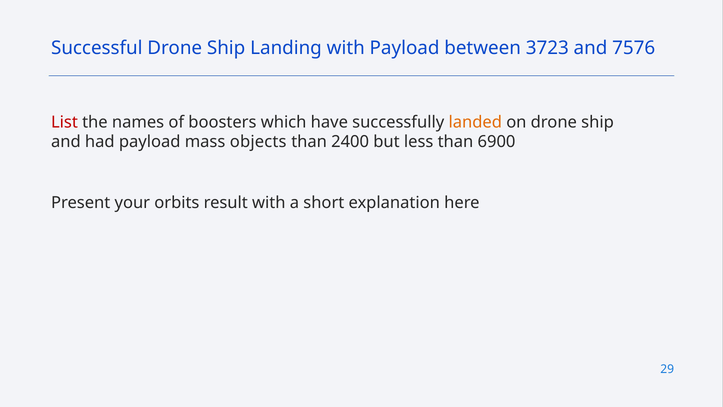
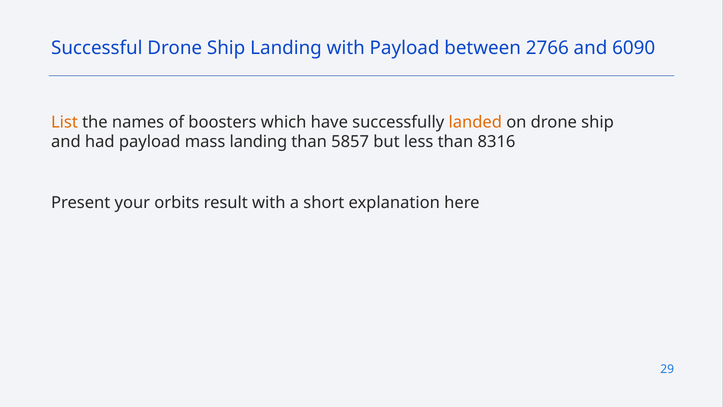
3723: 3723 -> 2766
7576: 7576 -> 6090
List colour: red -> orange
mass objects: objects -> landing
2400: 2400 -> 5857
6900: 6900 -> 8316
